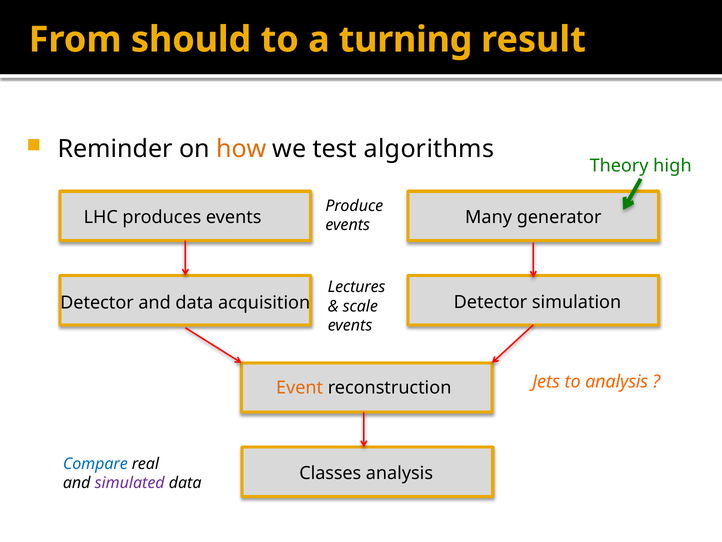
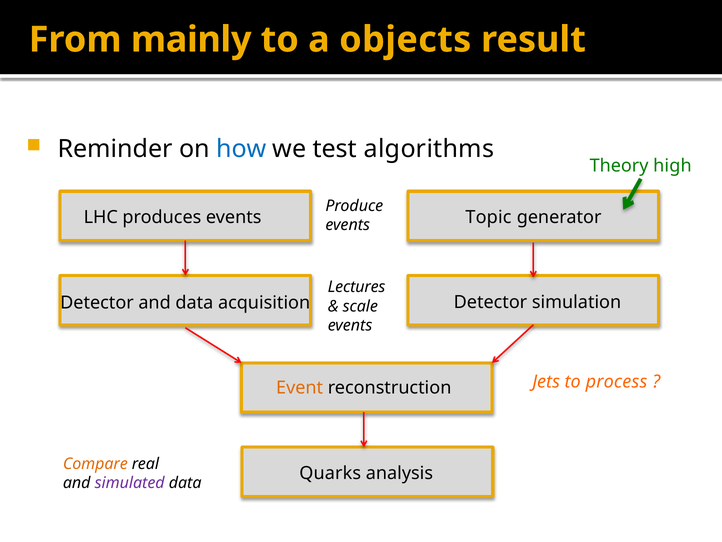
should: should -> mainly
turning: turning -> objects
how colour: orange -> blue
Many: Many -> Topic
to analysis: analysis -> process
Compare colour: blue -> orange
Classes: Classes -> Quarks
